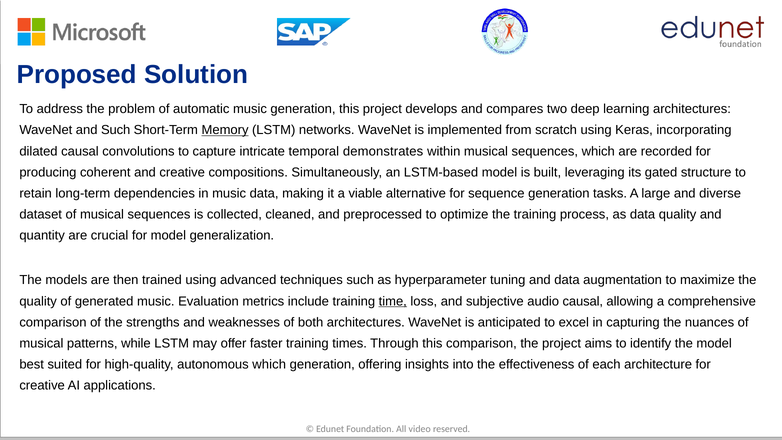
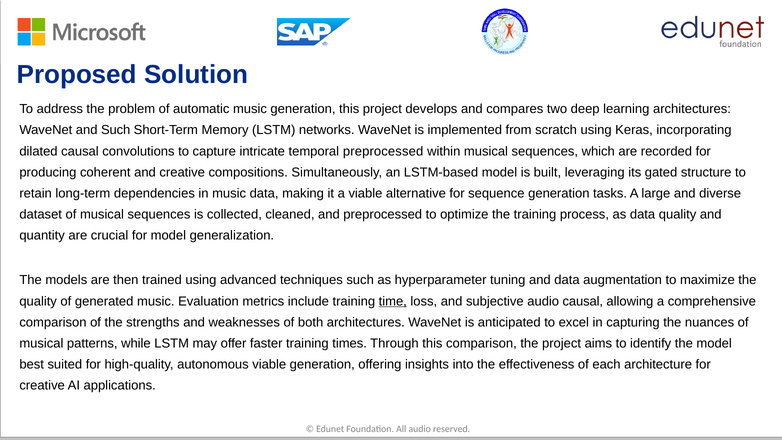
Memory underline: present -> none
temporal demonstrates: demonstrates -> preprocessed
autonomous which: which -> viable
All video: video -> audio
